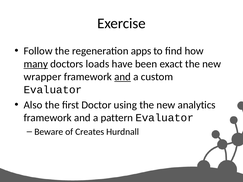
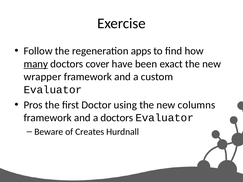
loads: loads -> cover
and at (123, 77) underline: present -> none
Also: Also -> Pros
analytics: analytics -> columns
a pattern: pattern -> doctors
